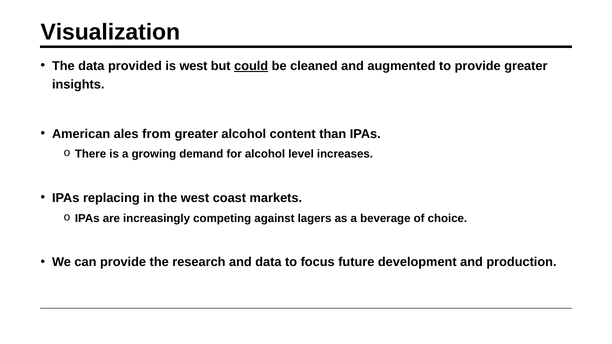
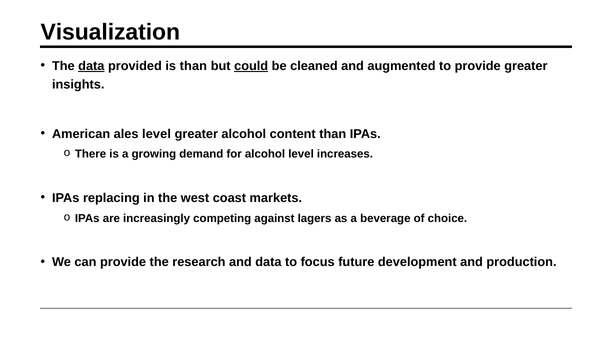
data at (91, 66) underline: none -> present
is west: west -> than
ales from: from -> level
